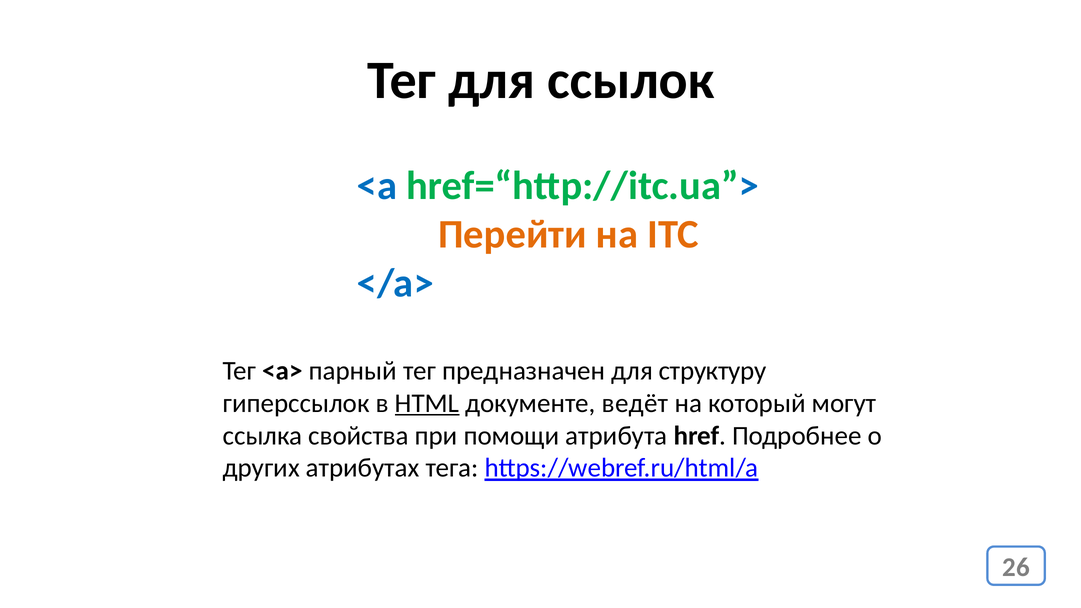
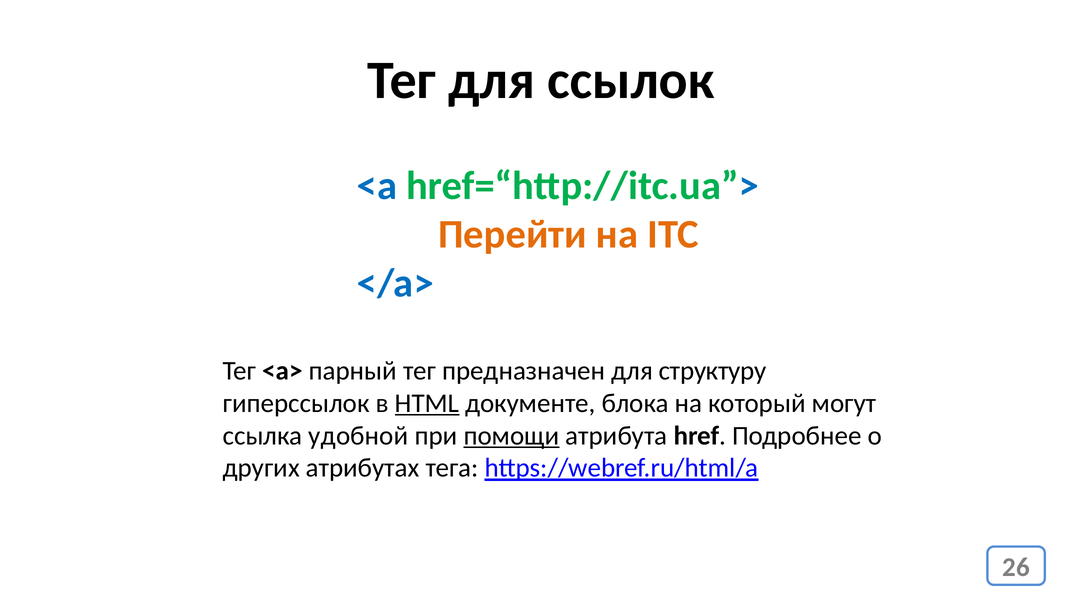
ведёт: ведёт -> блока
свойства: свойства -> удобной
помощи underline: none -> present
